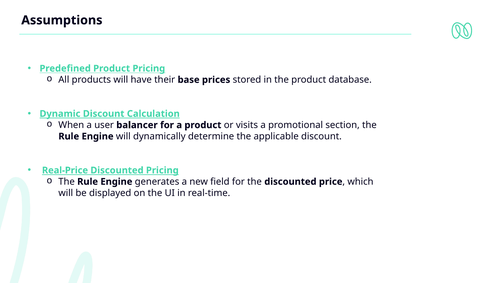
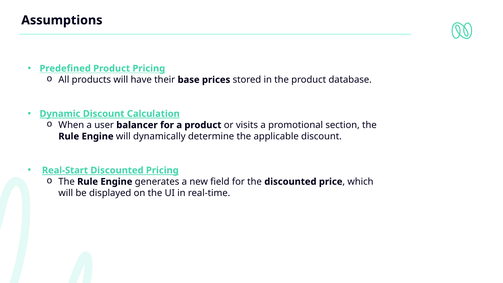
Real-Price: Real-Price -> Real-Start
